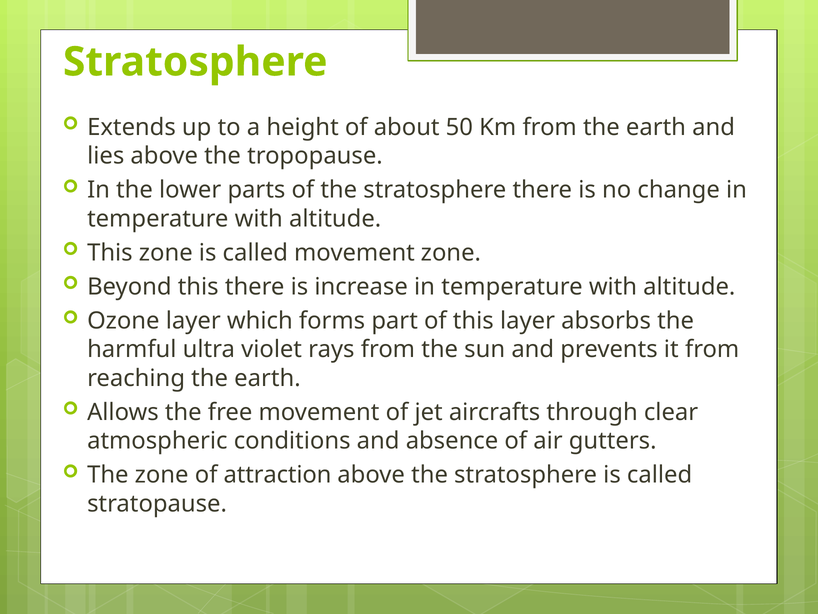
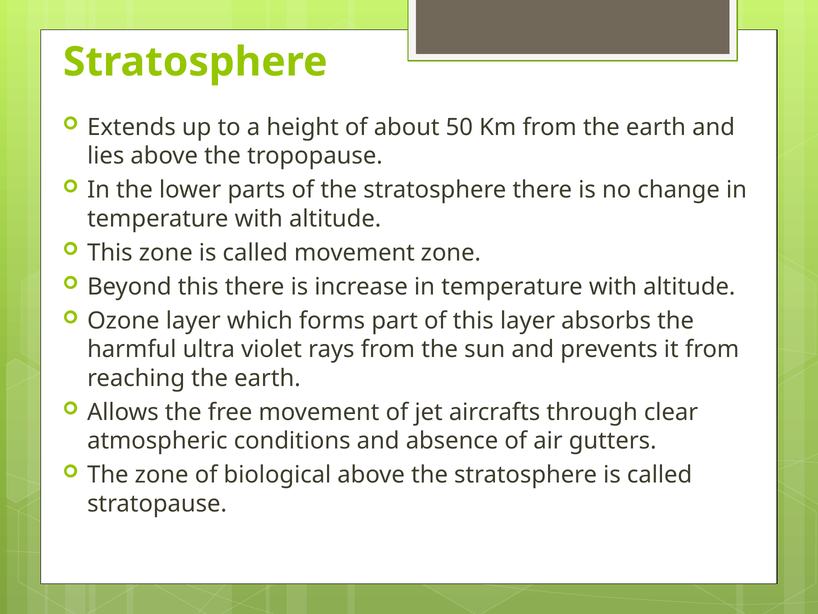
attraction: attraction -> biological
